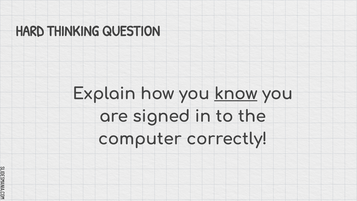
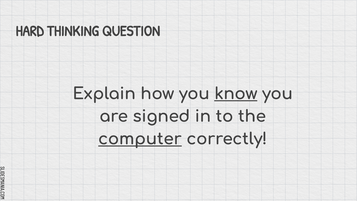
computer underline: none -> present
